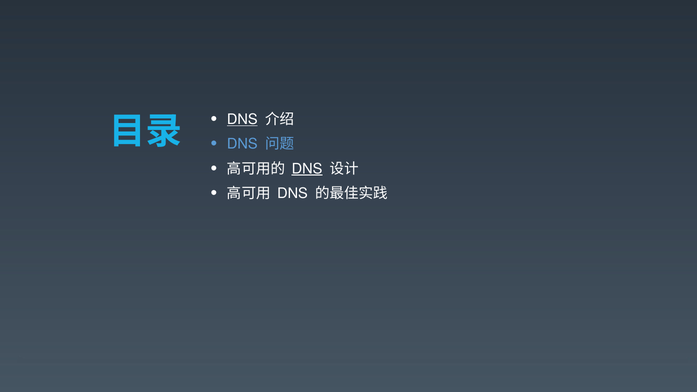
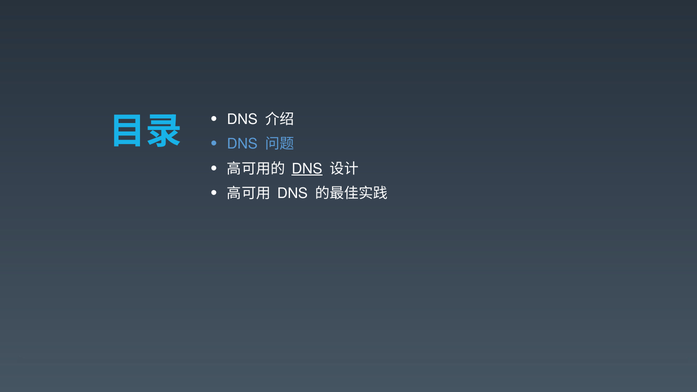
DNS at (242, 120) underline: present -> none
